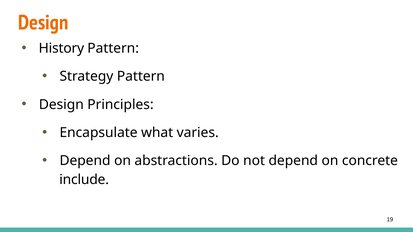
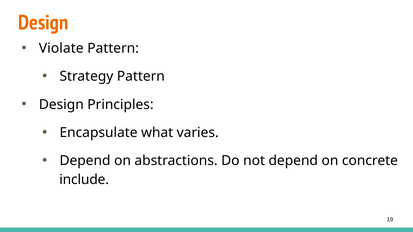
History: History -> Violate
